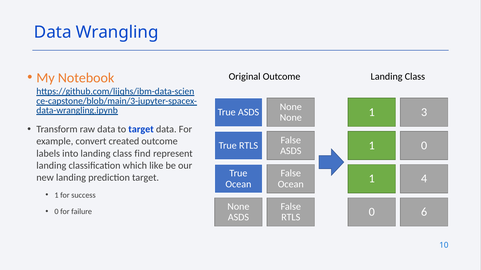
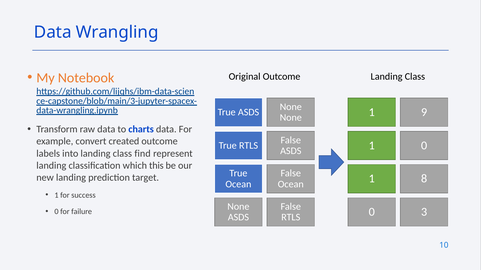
3: 3 -> 9
to target: target -> charts
like: like -> this
4: 4 -> 8
6: 6 -> 3
